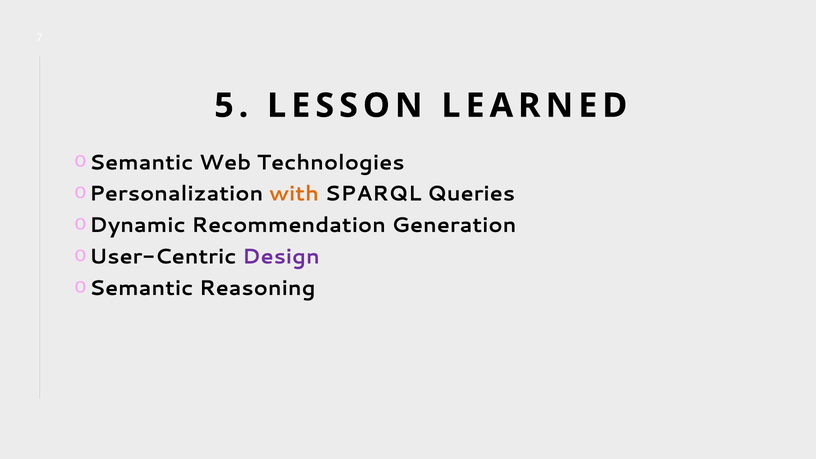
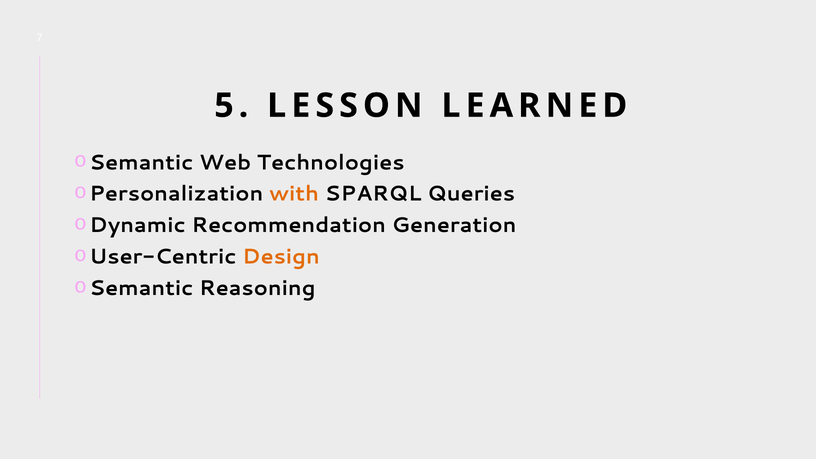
Design colour: purple -> orange
